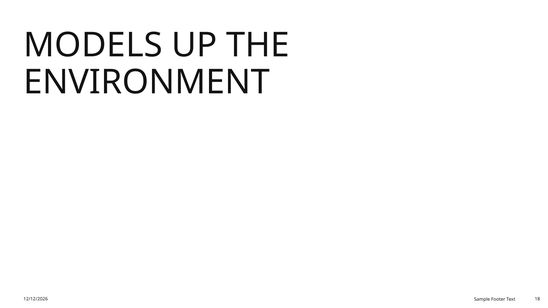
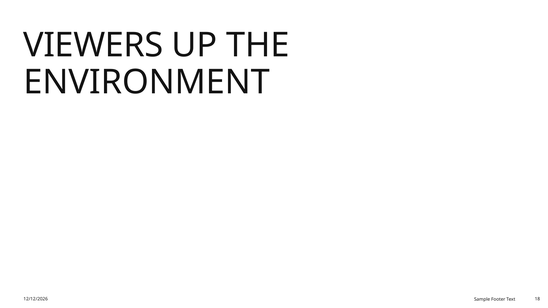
MODELS: MODELS -> VIEWERS
